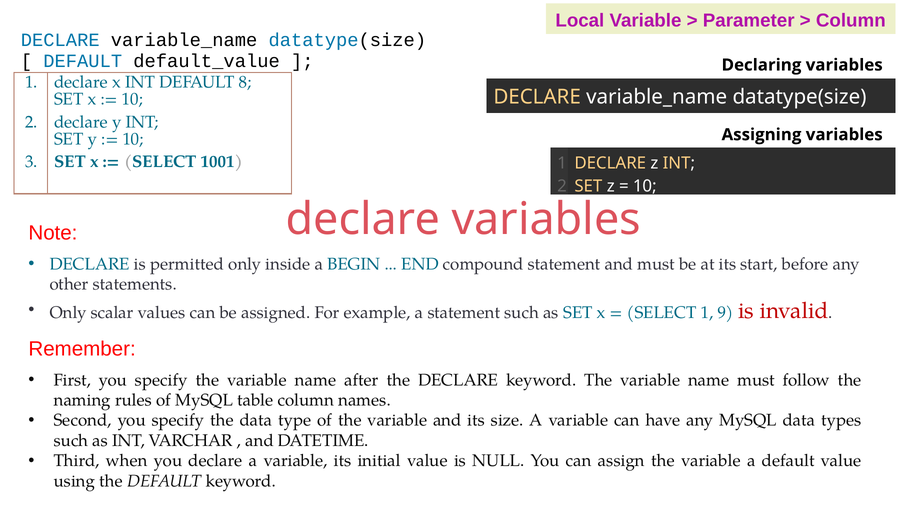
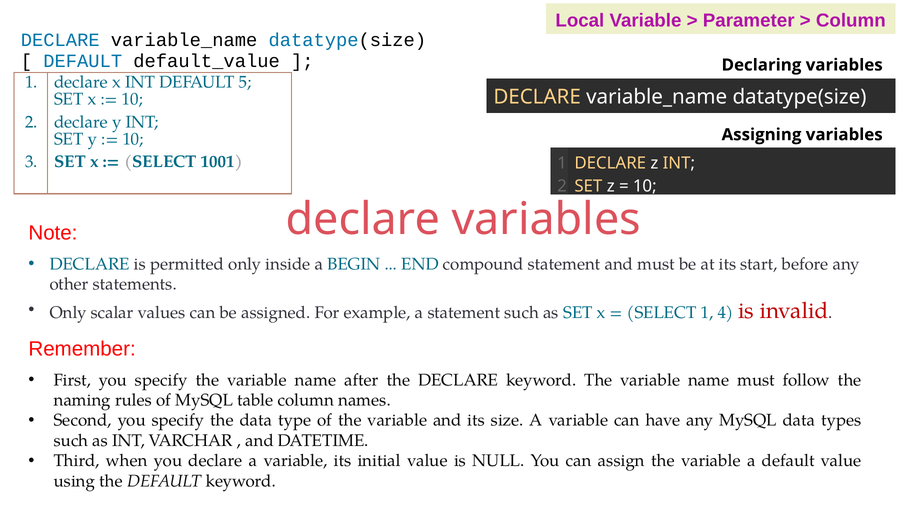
8: 8 -> 5
9: 9 -> 4
